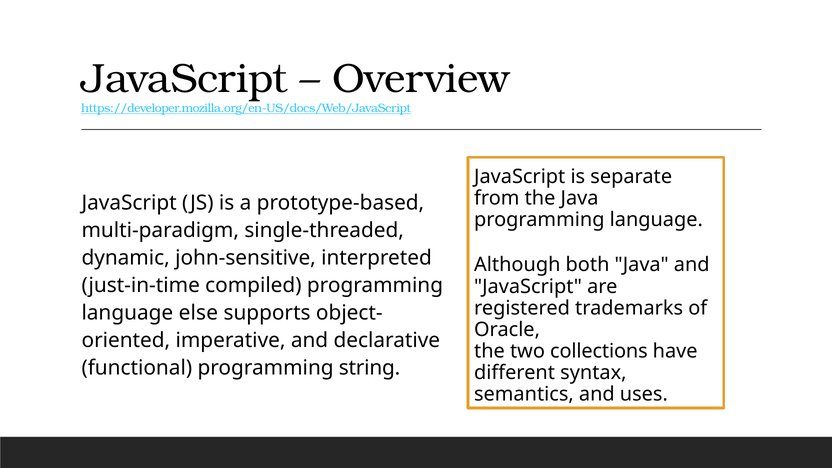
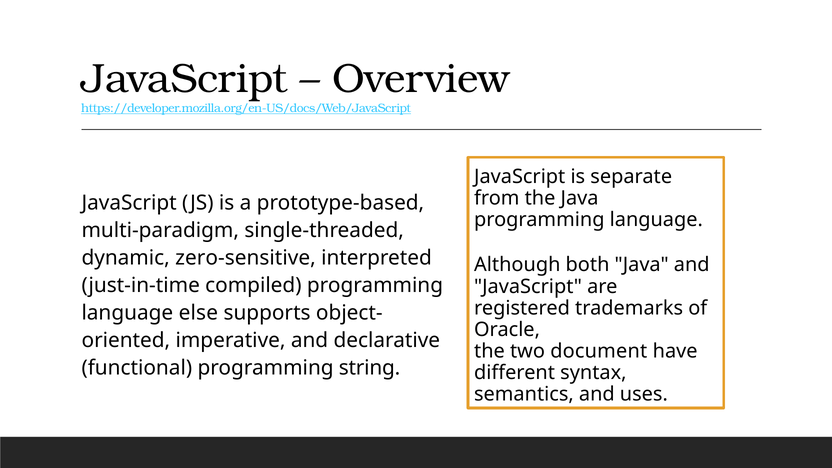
john-sensitive: john-sensitive -> zero-sensitive
collections: collections -> document
